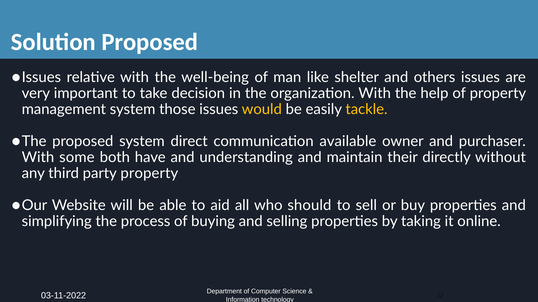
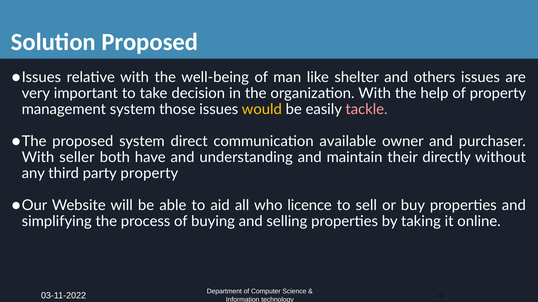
tackle colour: yellow -> pink
some: some -> seller
should: should -> licence
